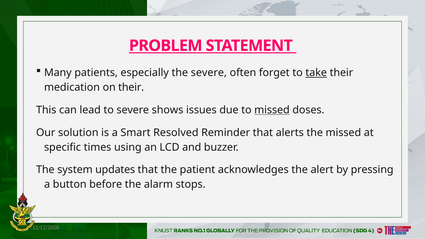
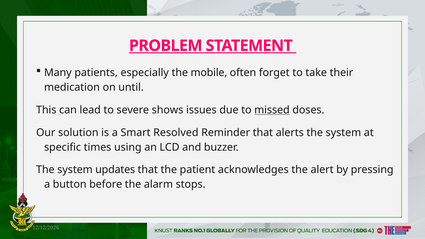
the severe: severe -> mobile
take underline: present -> none
on their: their -> until
alerts the missed: missed -> system
